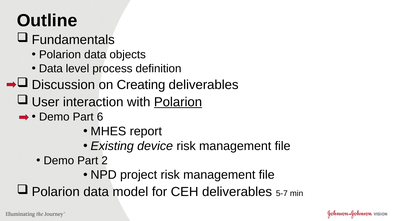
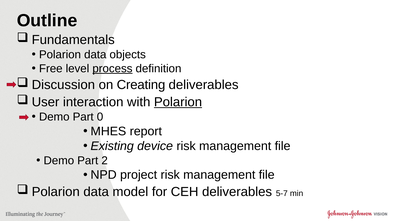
Data at (51, 68): Data -> Free
process underline: none -> present
6: 6 -> 0
